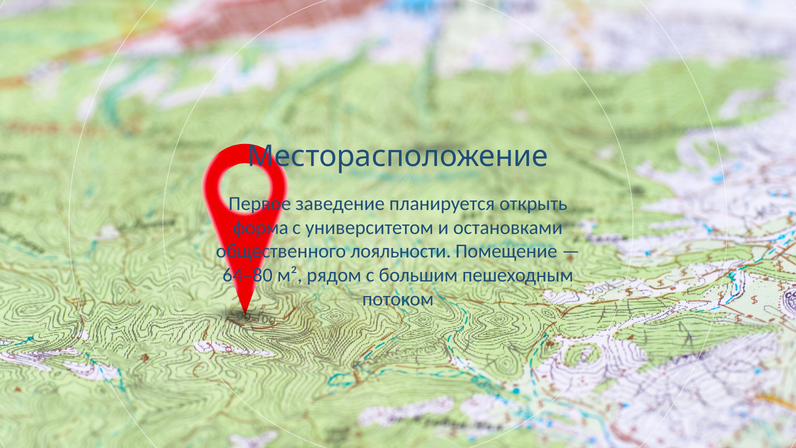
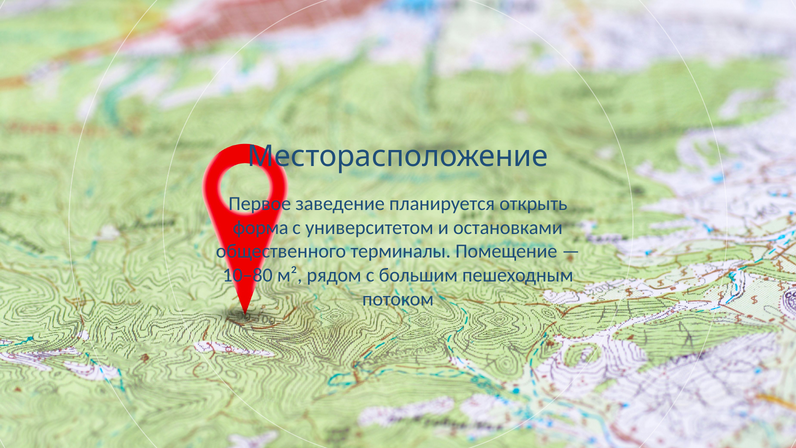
лояльности: лояльности -> терминалы
64–80: 64–80 -> 10–80
